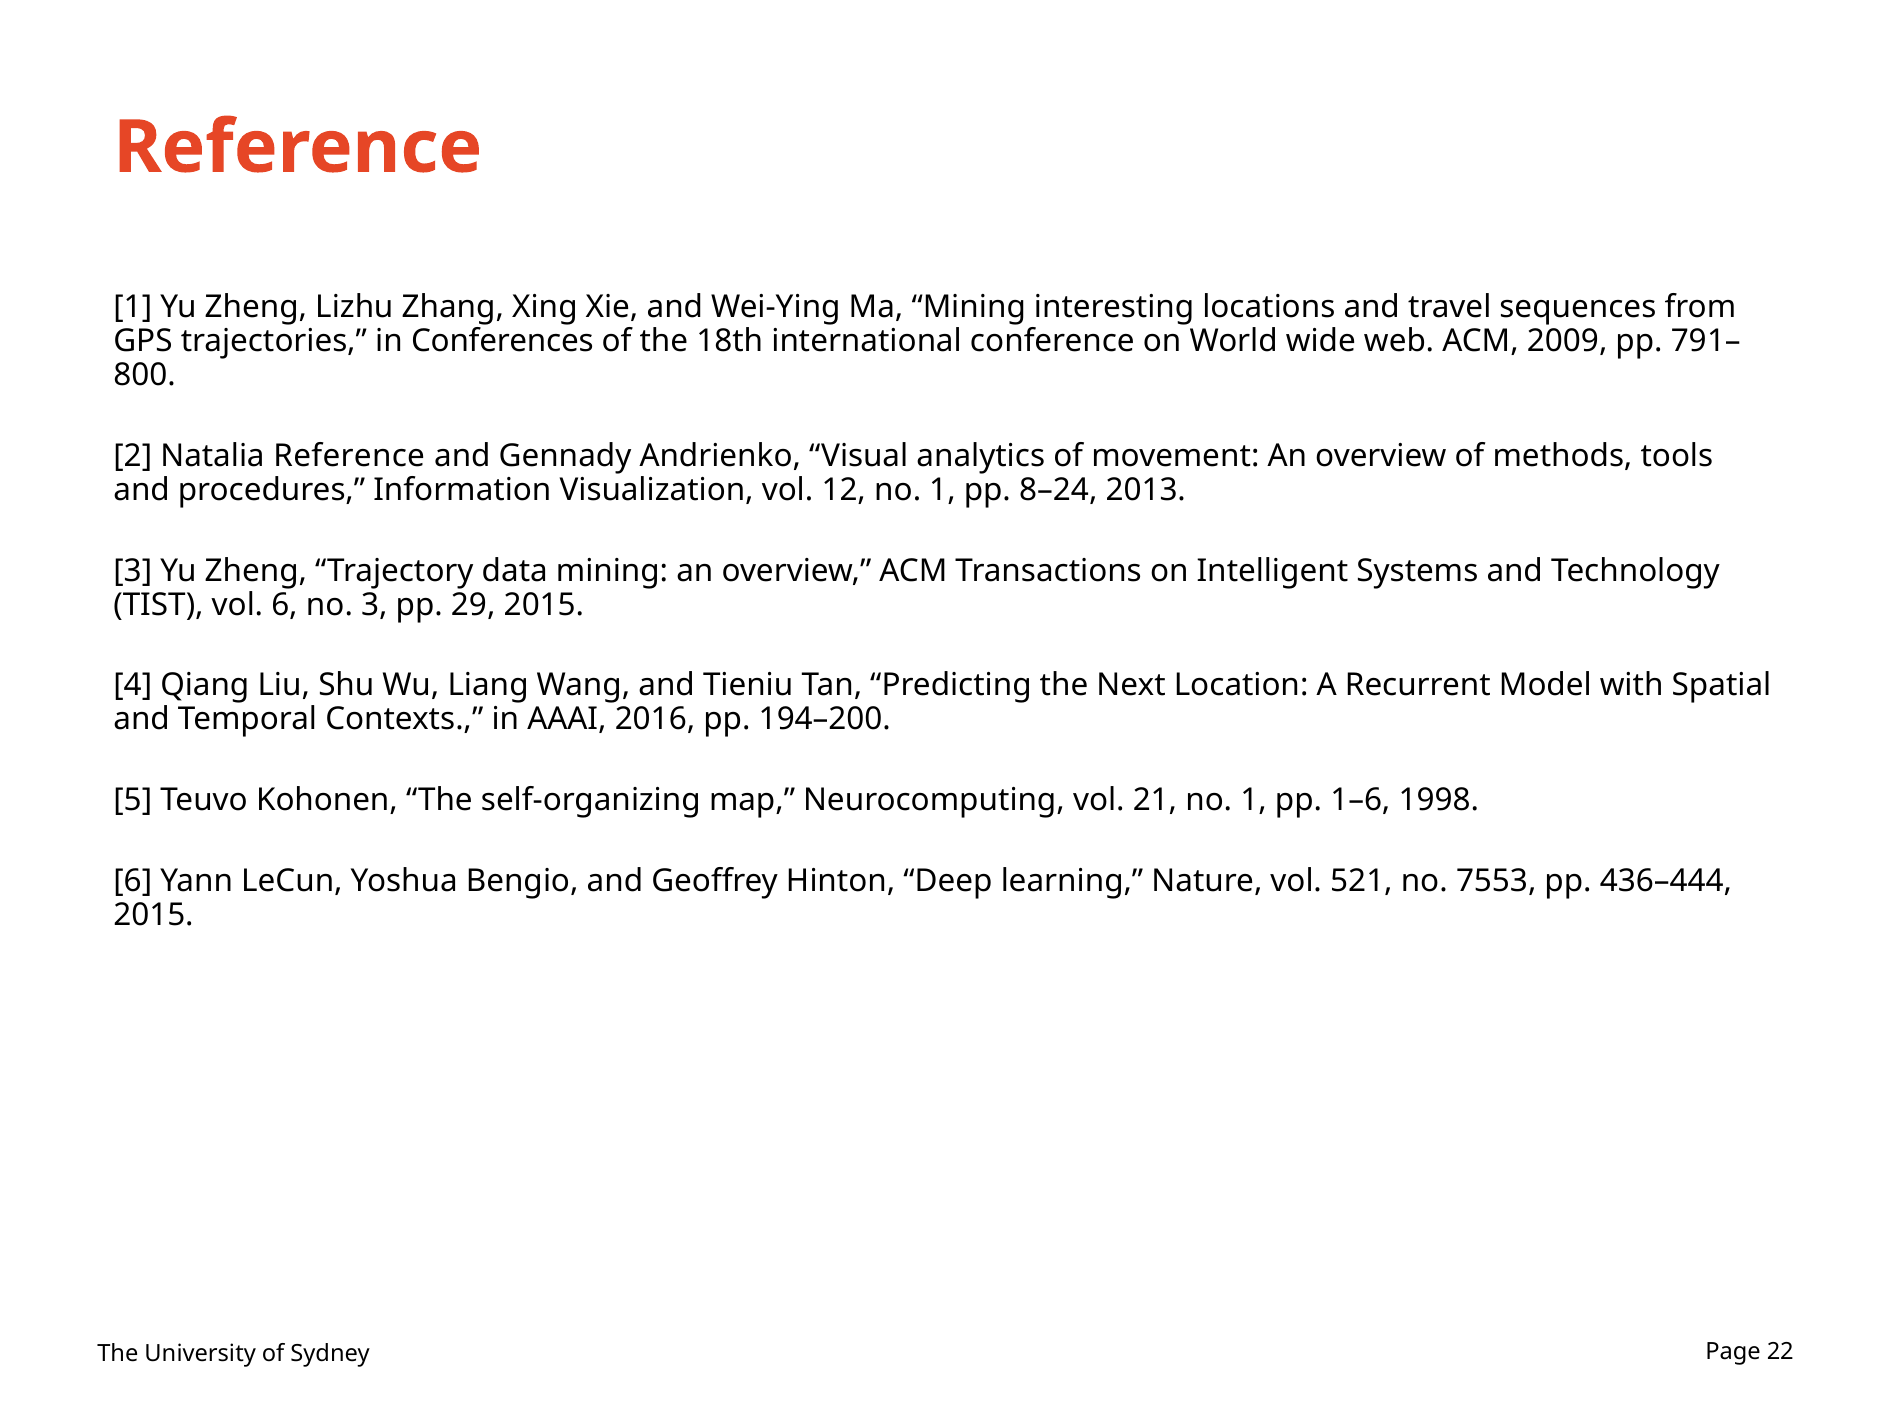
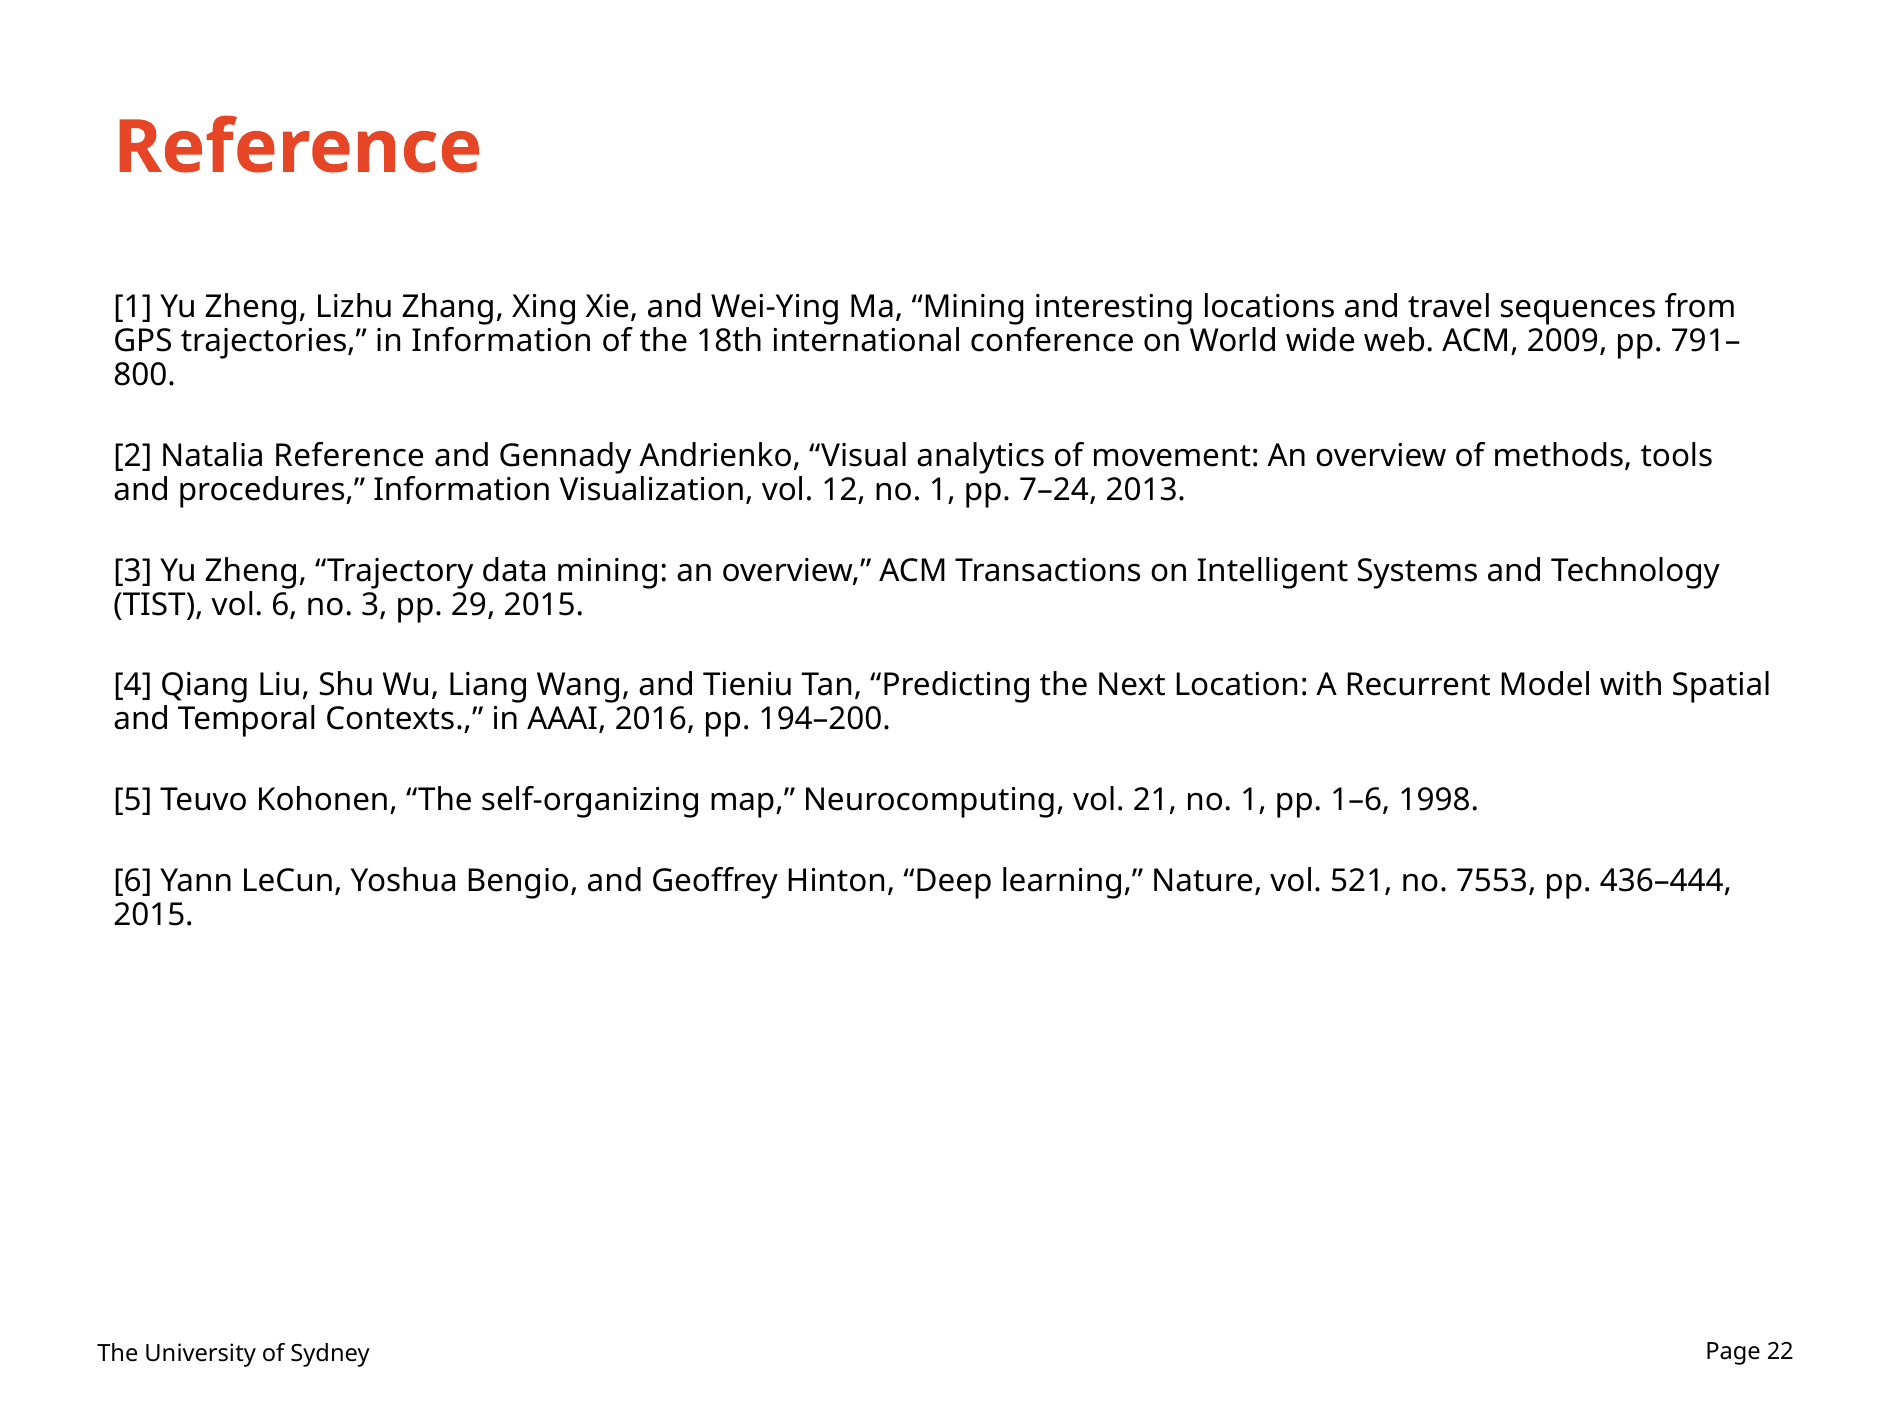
in Conferences: Conferences -> Information
8–24: 8–24 -> 7–24
